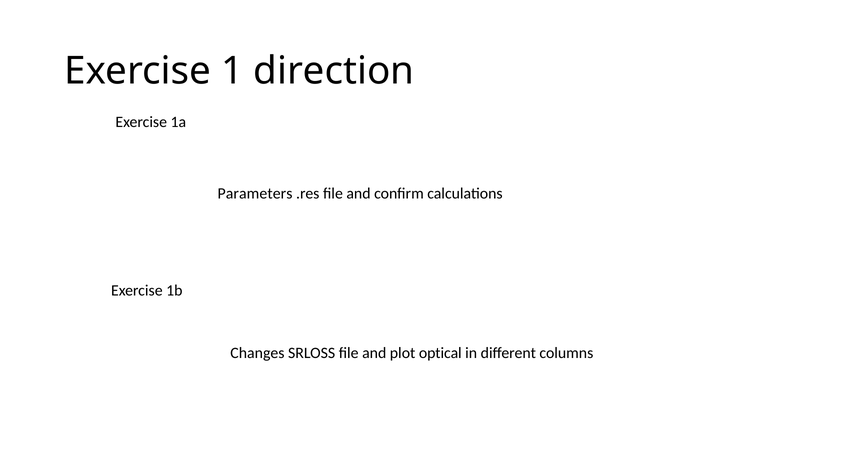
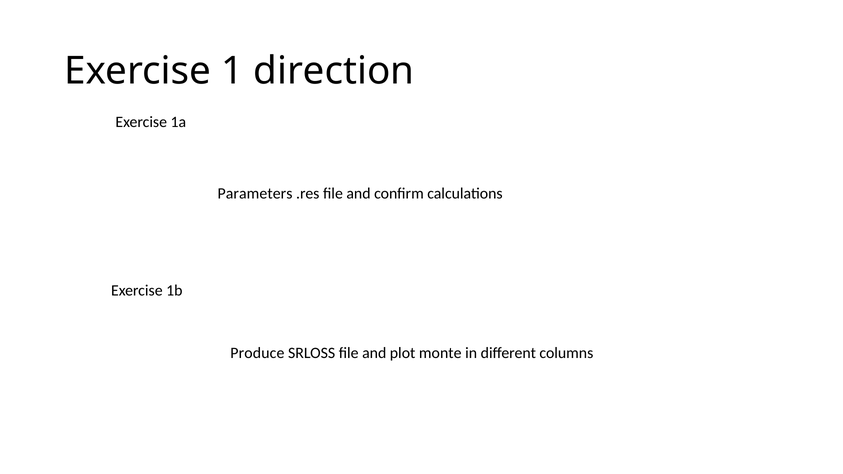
Changes: Changes -> Produce
optical: optical -> monte
